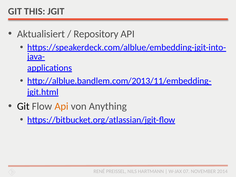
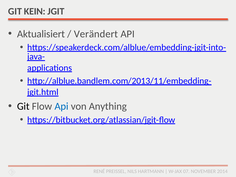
THIS: THIS -> KEIN
Repository: Repository -> Verändert
Api at (62, 106) colour: orange -> blue
